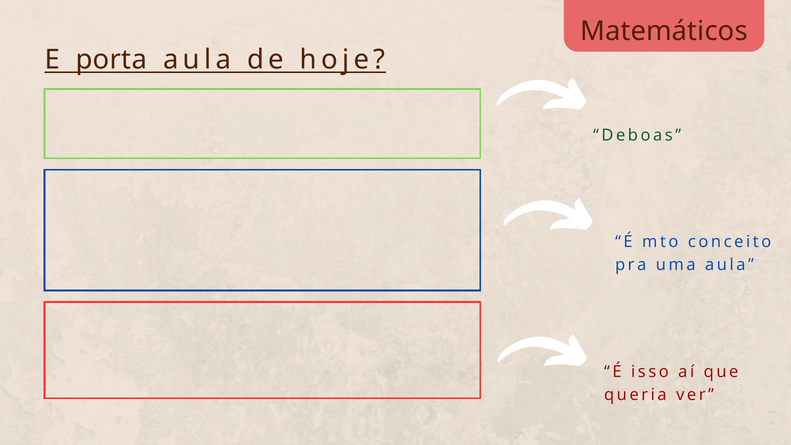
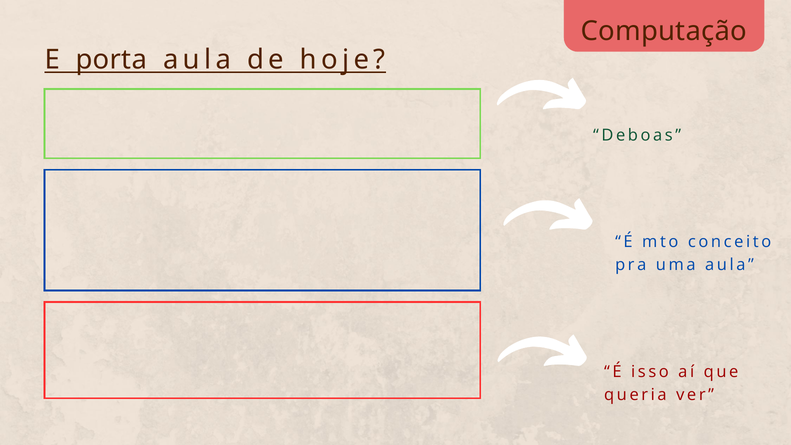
Matemáticos: Matemáticos -> Computação
